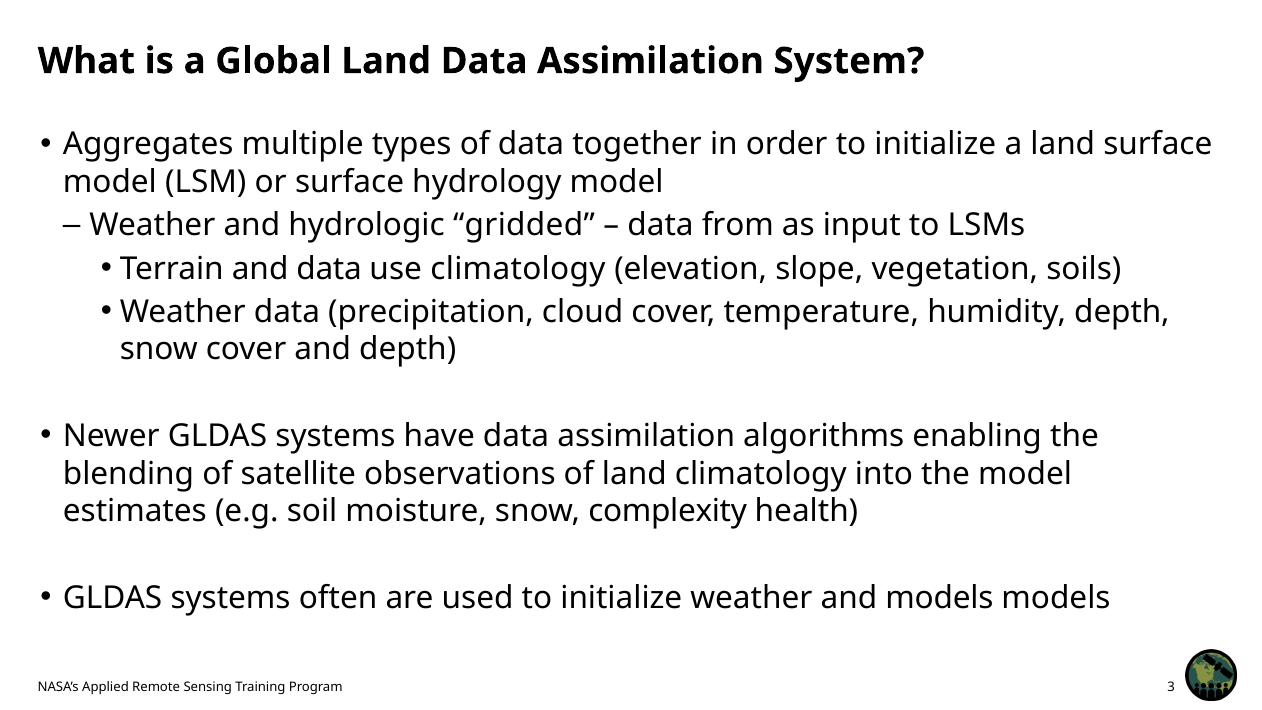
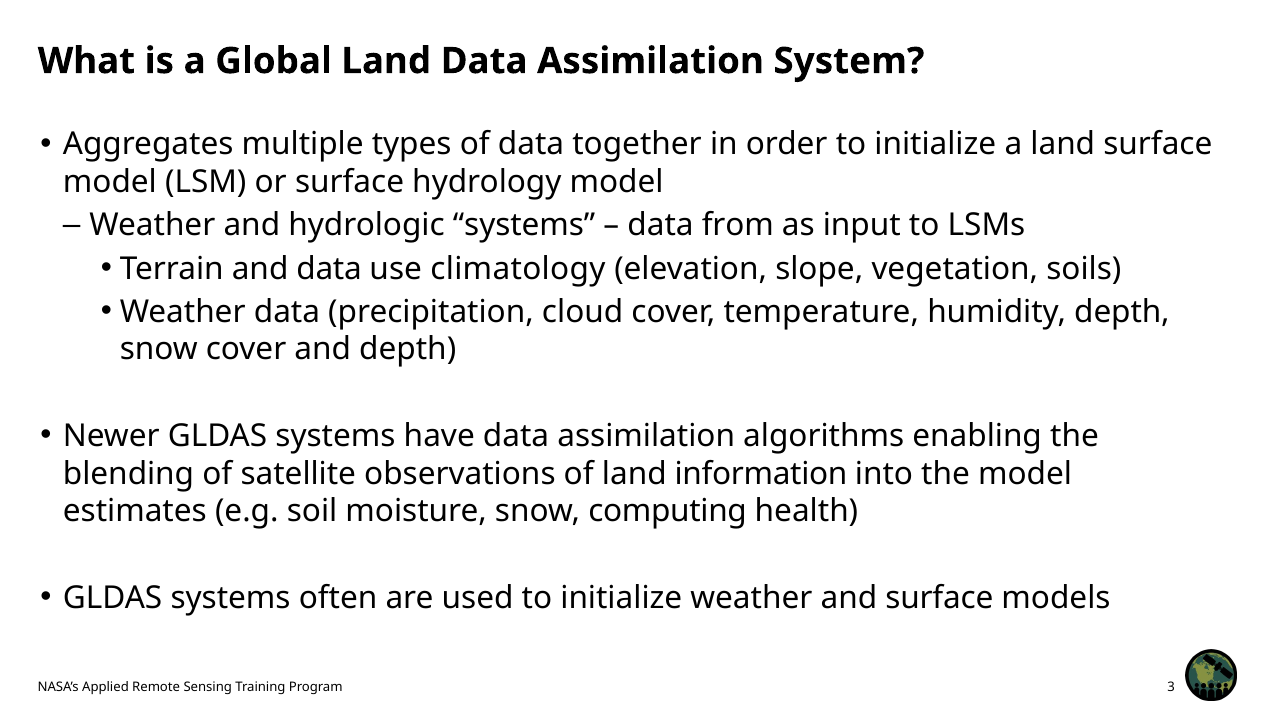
hydrologic gridded: gridded -> systems
land climatology: climatology -> information
complexity: complexity -> computing
and models: models -> surface
